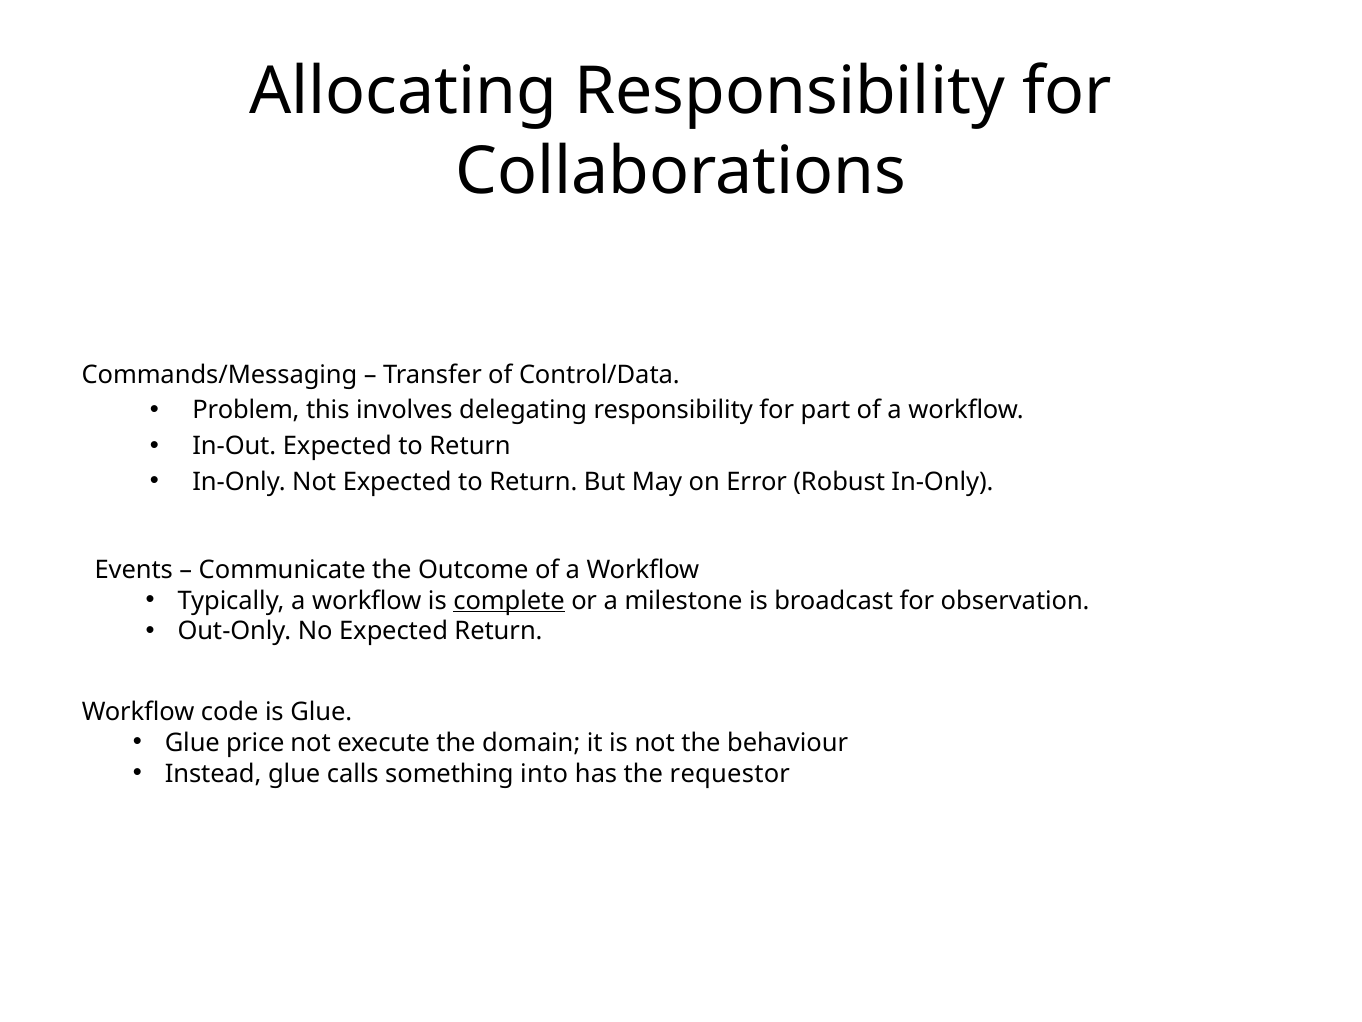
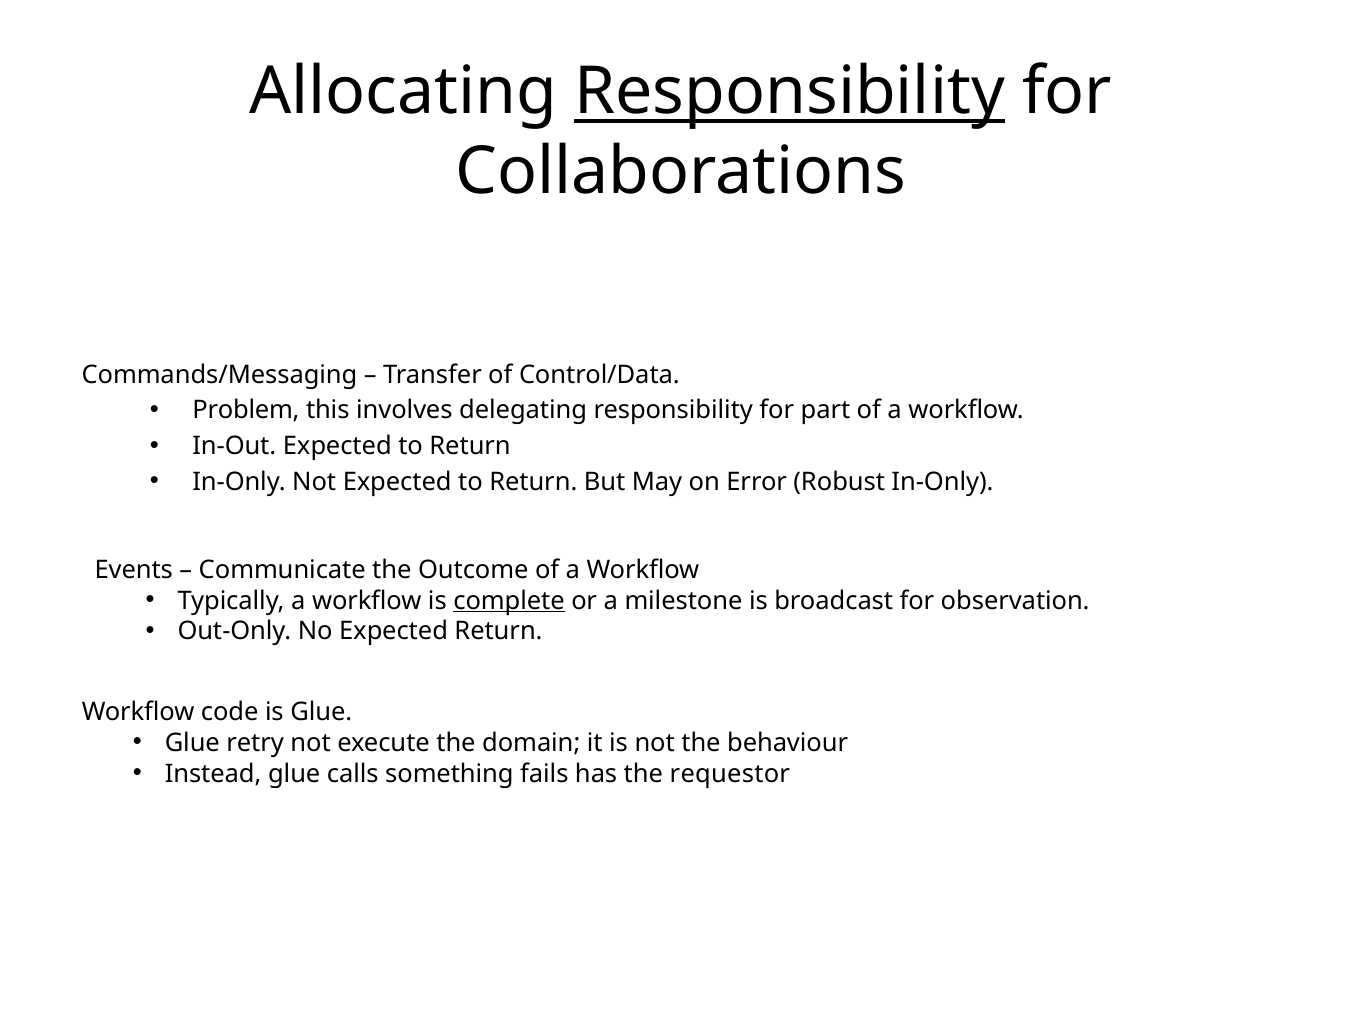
Responsibility at (790, 92) underline: none -> present
price: price -> retry
into: into -> fails
